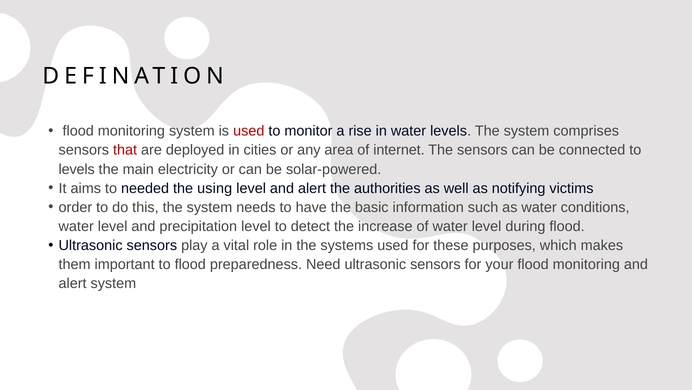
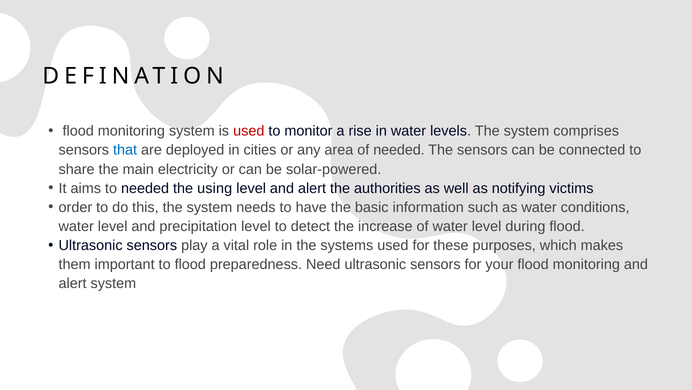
that colour: red -> blue
of internet: internet -> needed
levels at (77, 169): levels -> share
